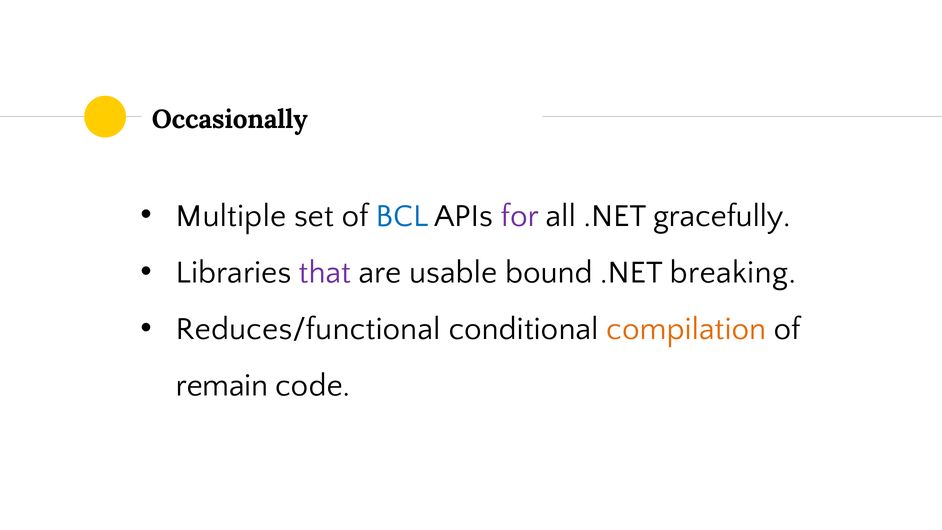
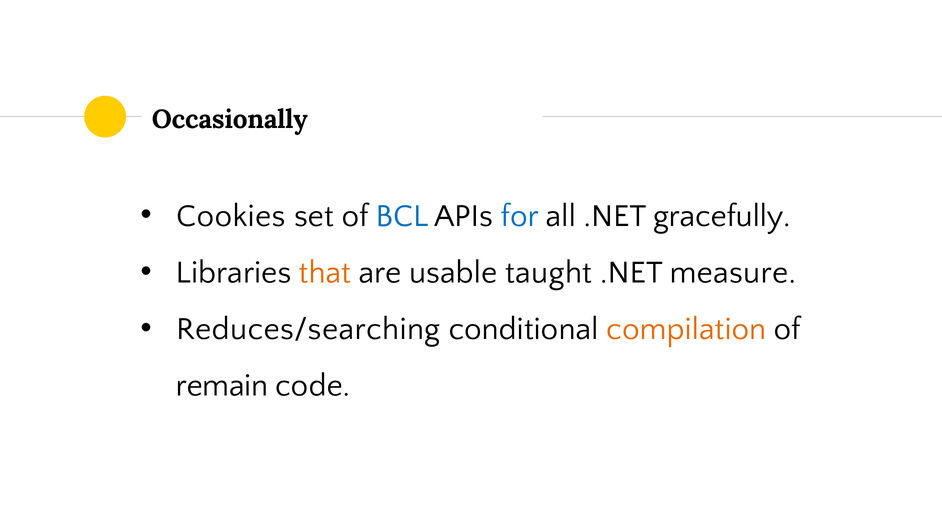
Multiple: Multiple -> Cookies
for colour: purple -> blue
that colour: purple -> orange
bound: bound -> taught
breaking: breaking -> measure
Reduces/functional: Reduces/functional -> Reduces/searching
